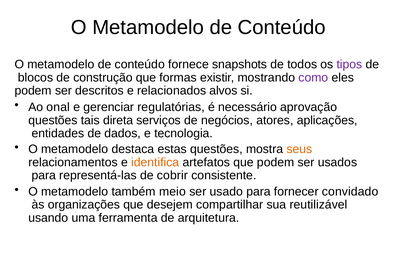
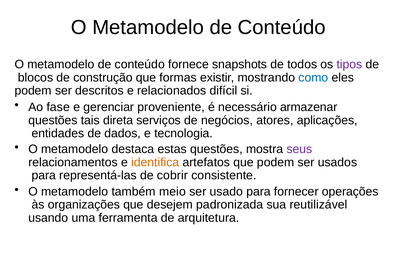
como colour: purple -> blue
alvos: alvos -> difícil
onal: onal -> fase
regulatórias: regulatórias -> proveniente
aprovação: aprovação -> armazenar
seus colour: orange -> purple
convidado: convidado -> operações
compartilhar: compartilhar -> padronizada
